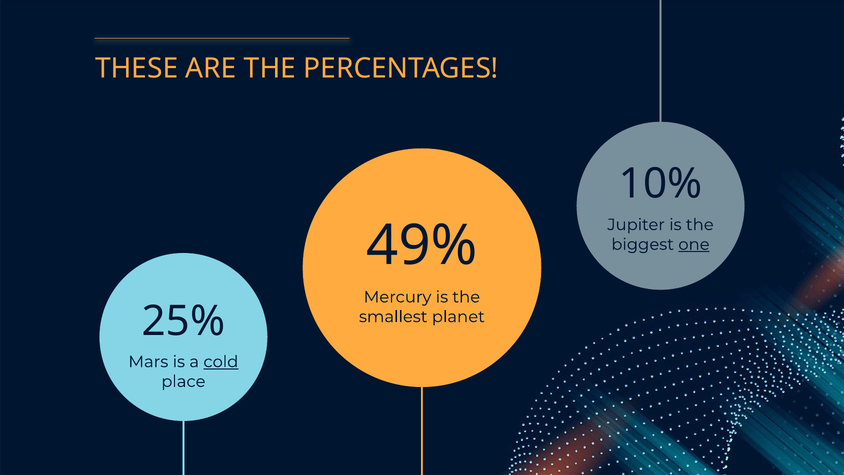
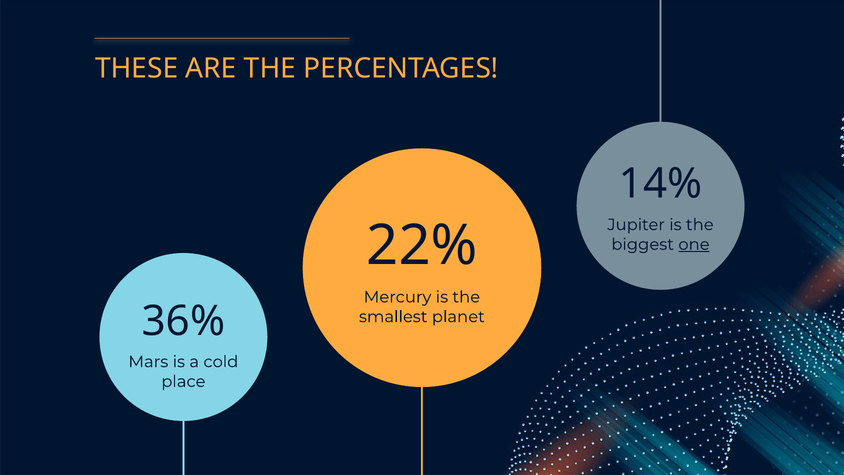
10%: 10% -> 14%
49%: 49% -> 22%
25%: 25% -> 36%
cold underline: present -> none
